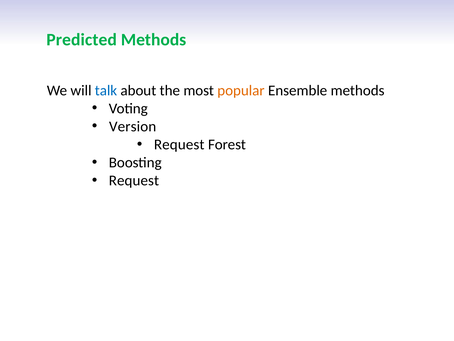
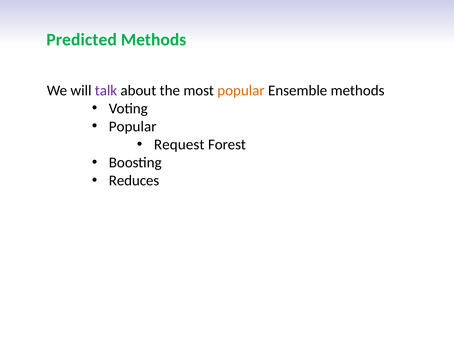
talk colour: blue -> purple
Version at (133, 126): Version -> Popular
Request at (134, 180): Request -> Reduces
